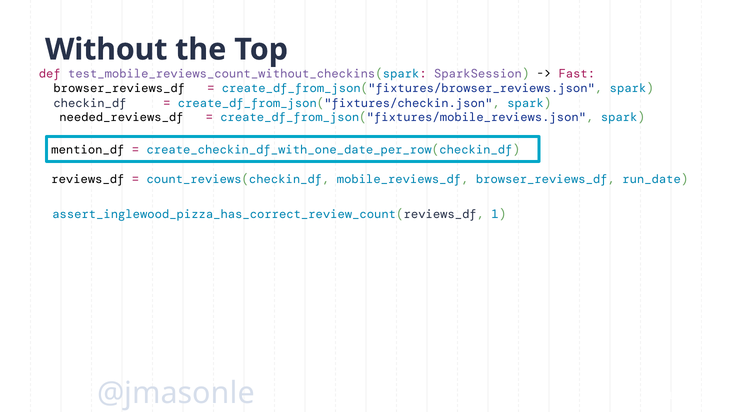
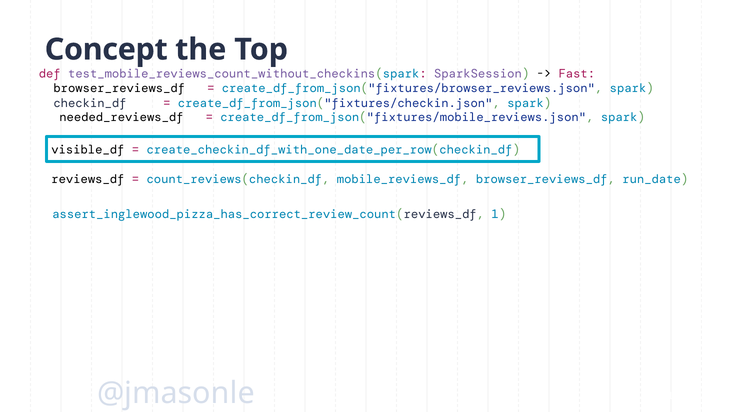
Without: Without -> Concept
mention_df: mention_df -> visible_df
